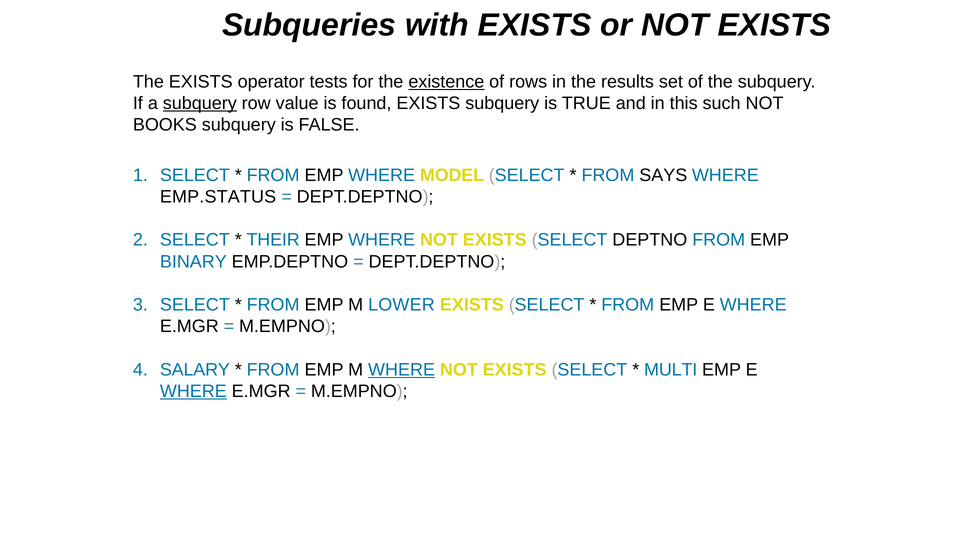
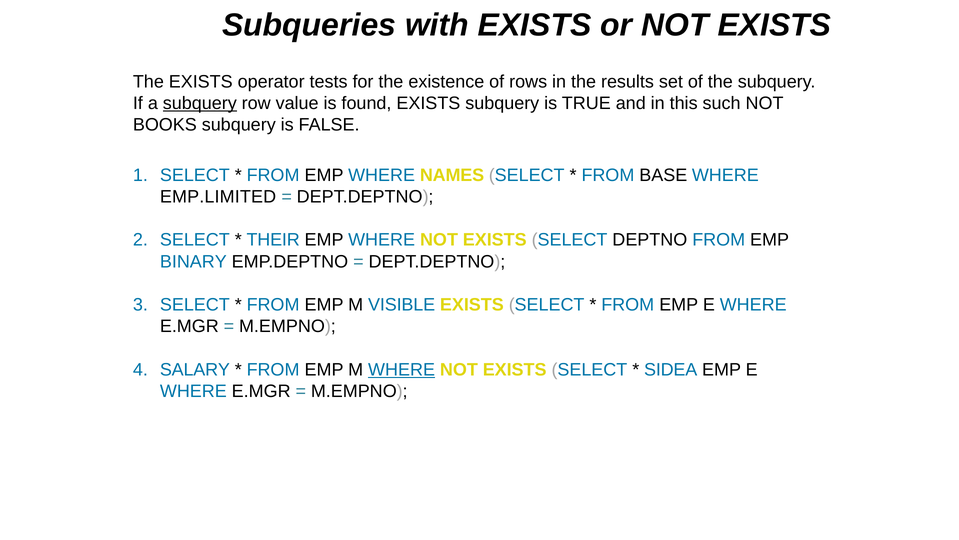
existence underline: present -> none
MODEL: MODEL -> NAMES
SAYS: SAYS -> BASE
EMP.STATUS: EMP.STATUS -> EMP.LIMITED
LOWER: LOWER -> VISIBLE
MULTI: MULTI -> SIDEA
WHERE at (193, 391) underline: present -> none
